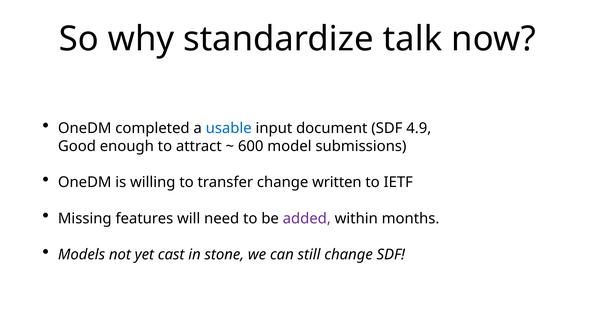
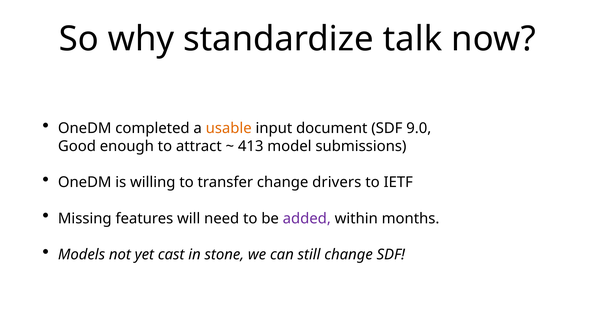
usable colour: blue -> orange
4.9: 4.9 -> 9.0
600: 600 -> 413
written: written -> drivers
